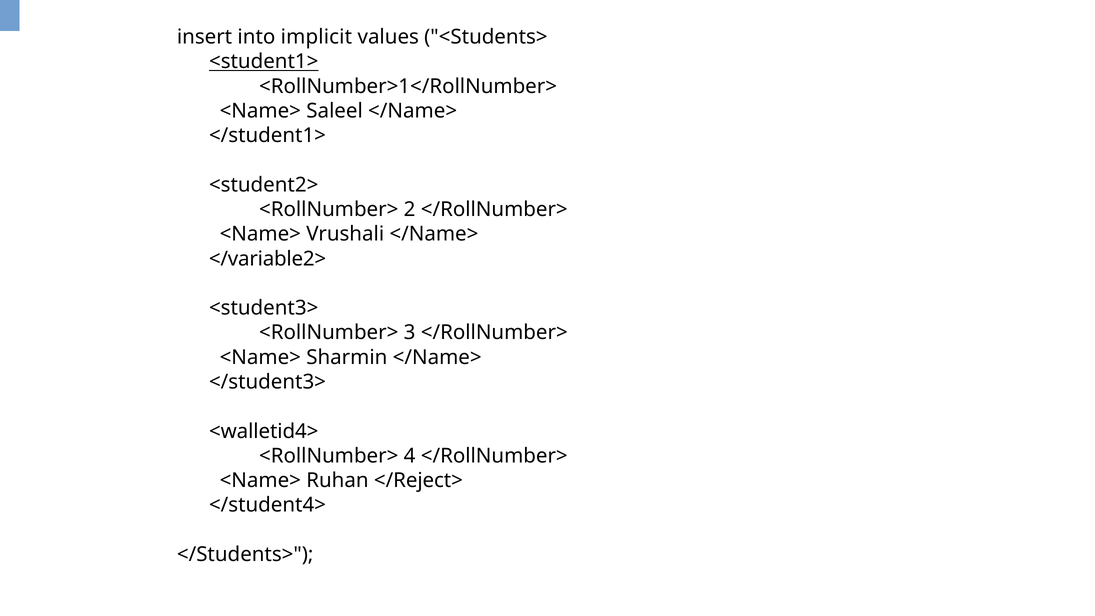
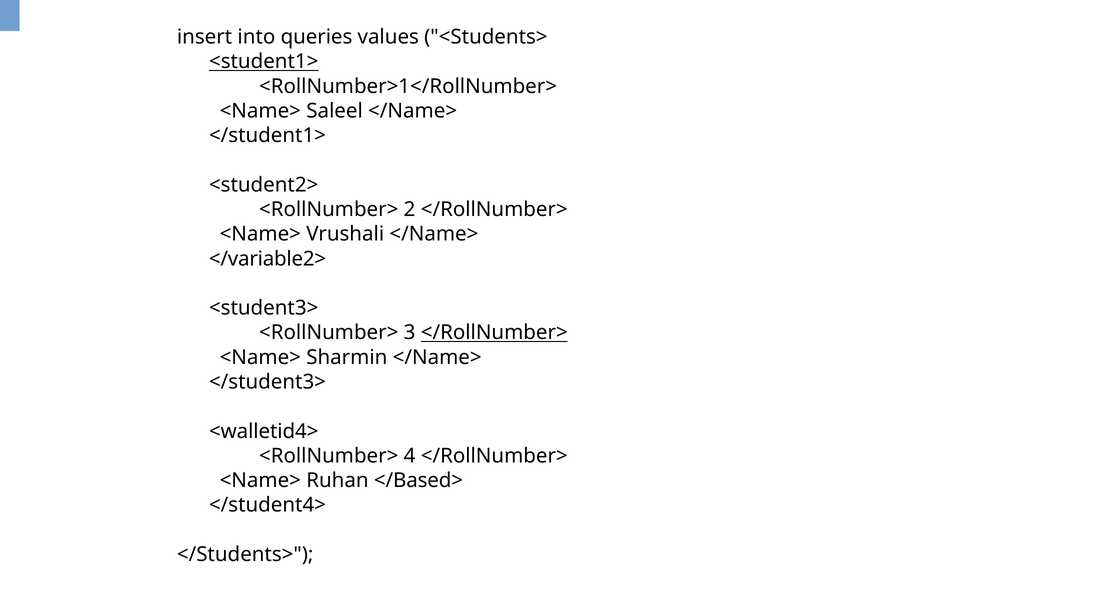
implicit: implicit -> queries
</RollNumber> at (494, 333) underline: none -> present
</Reject>: </Reject> -> </Based>
